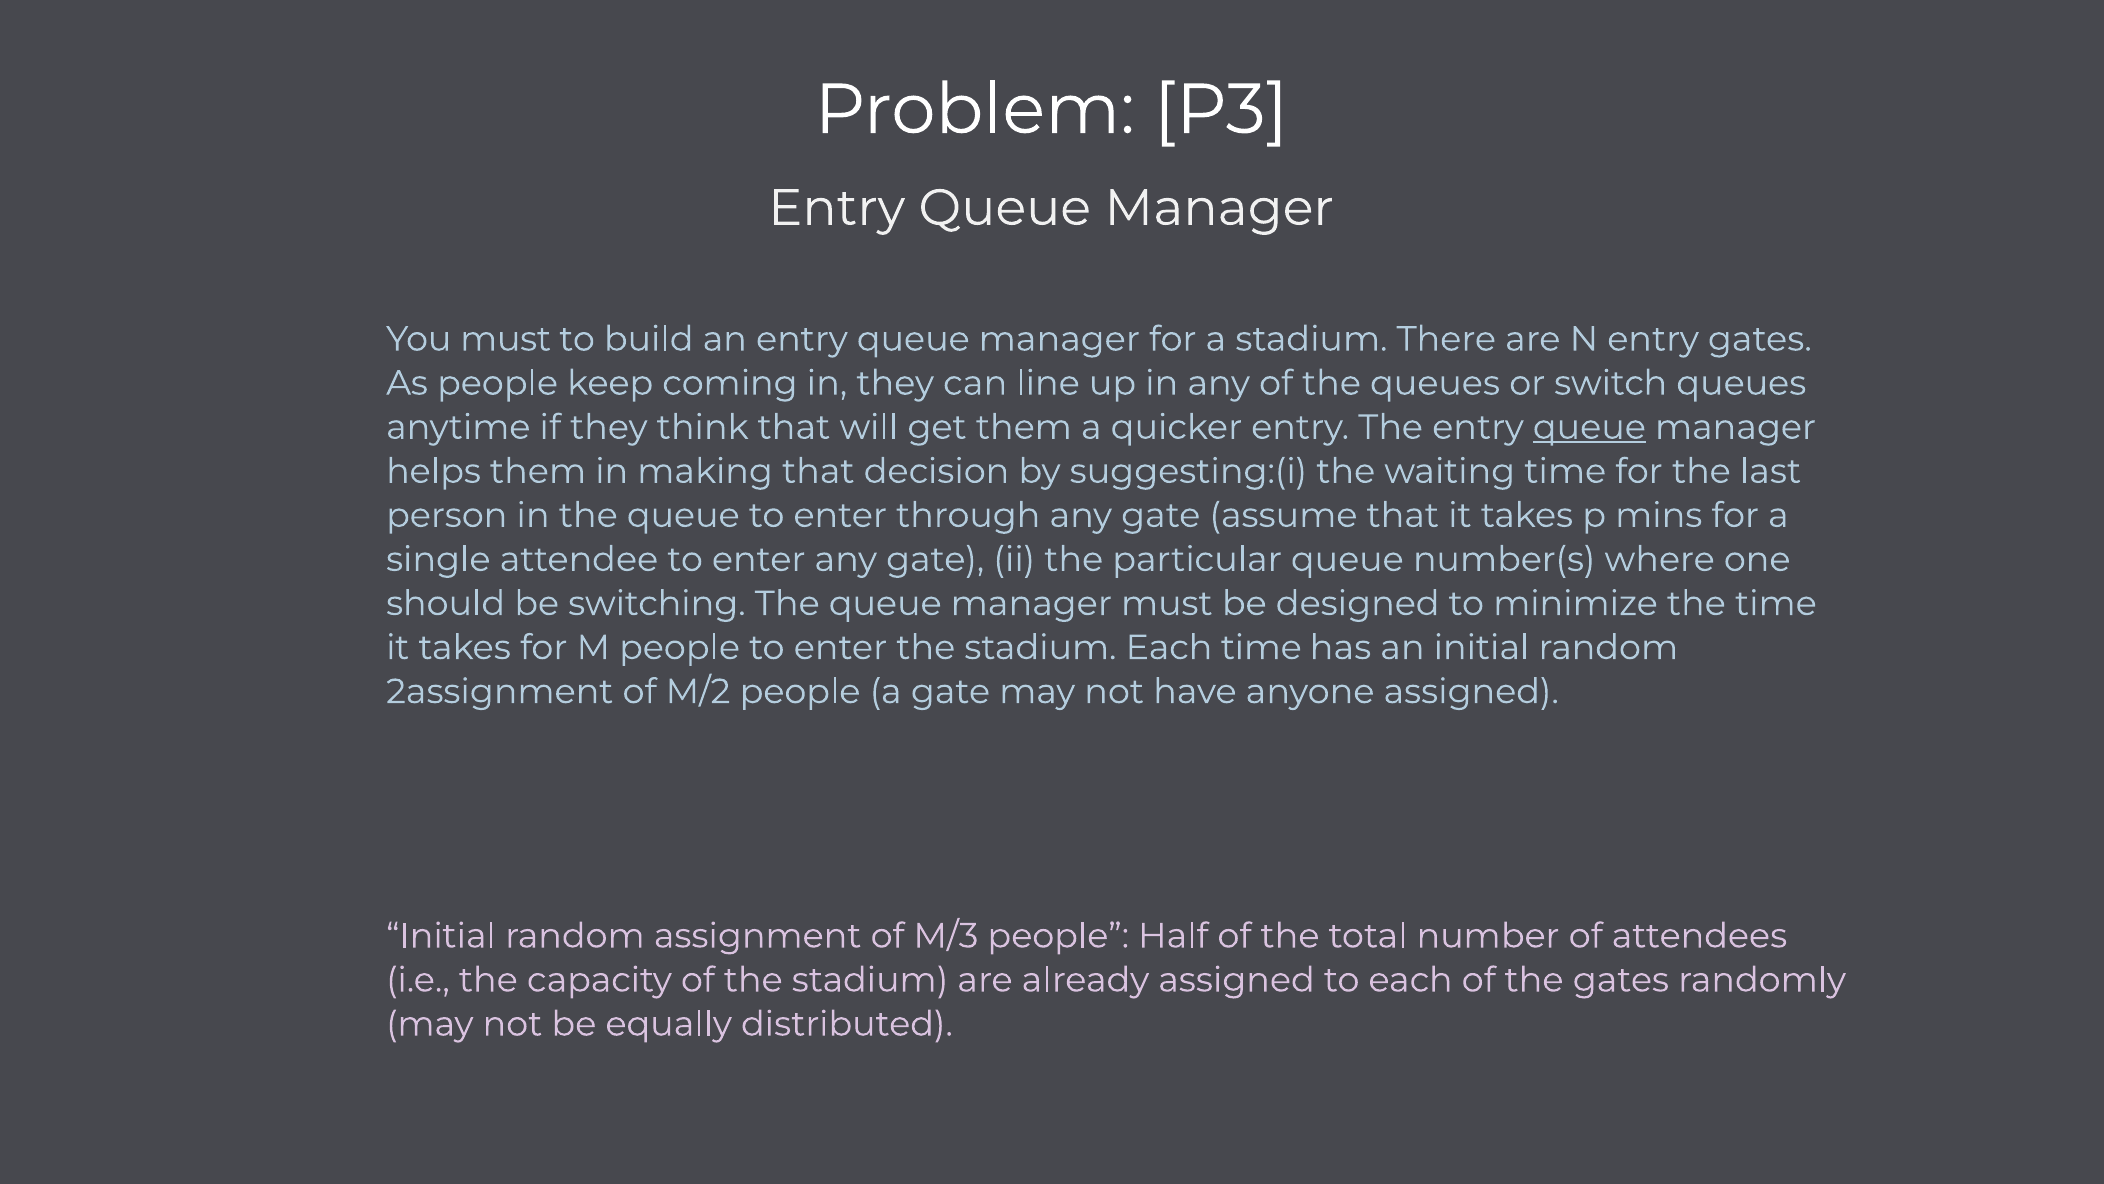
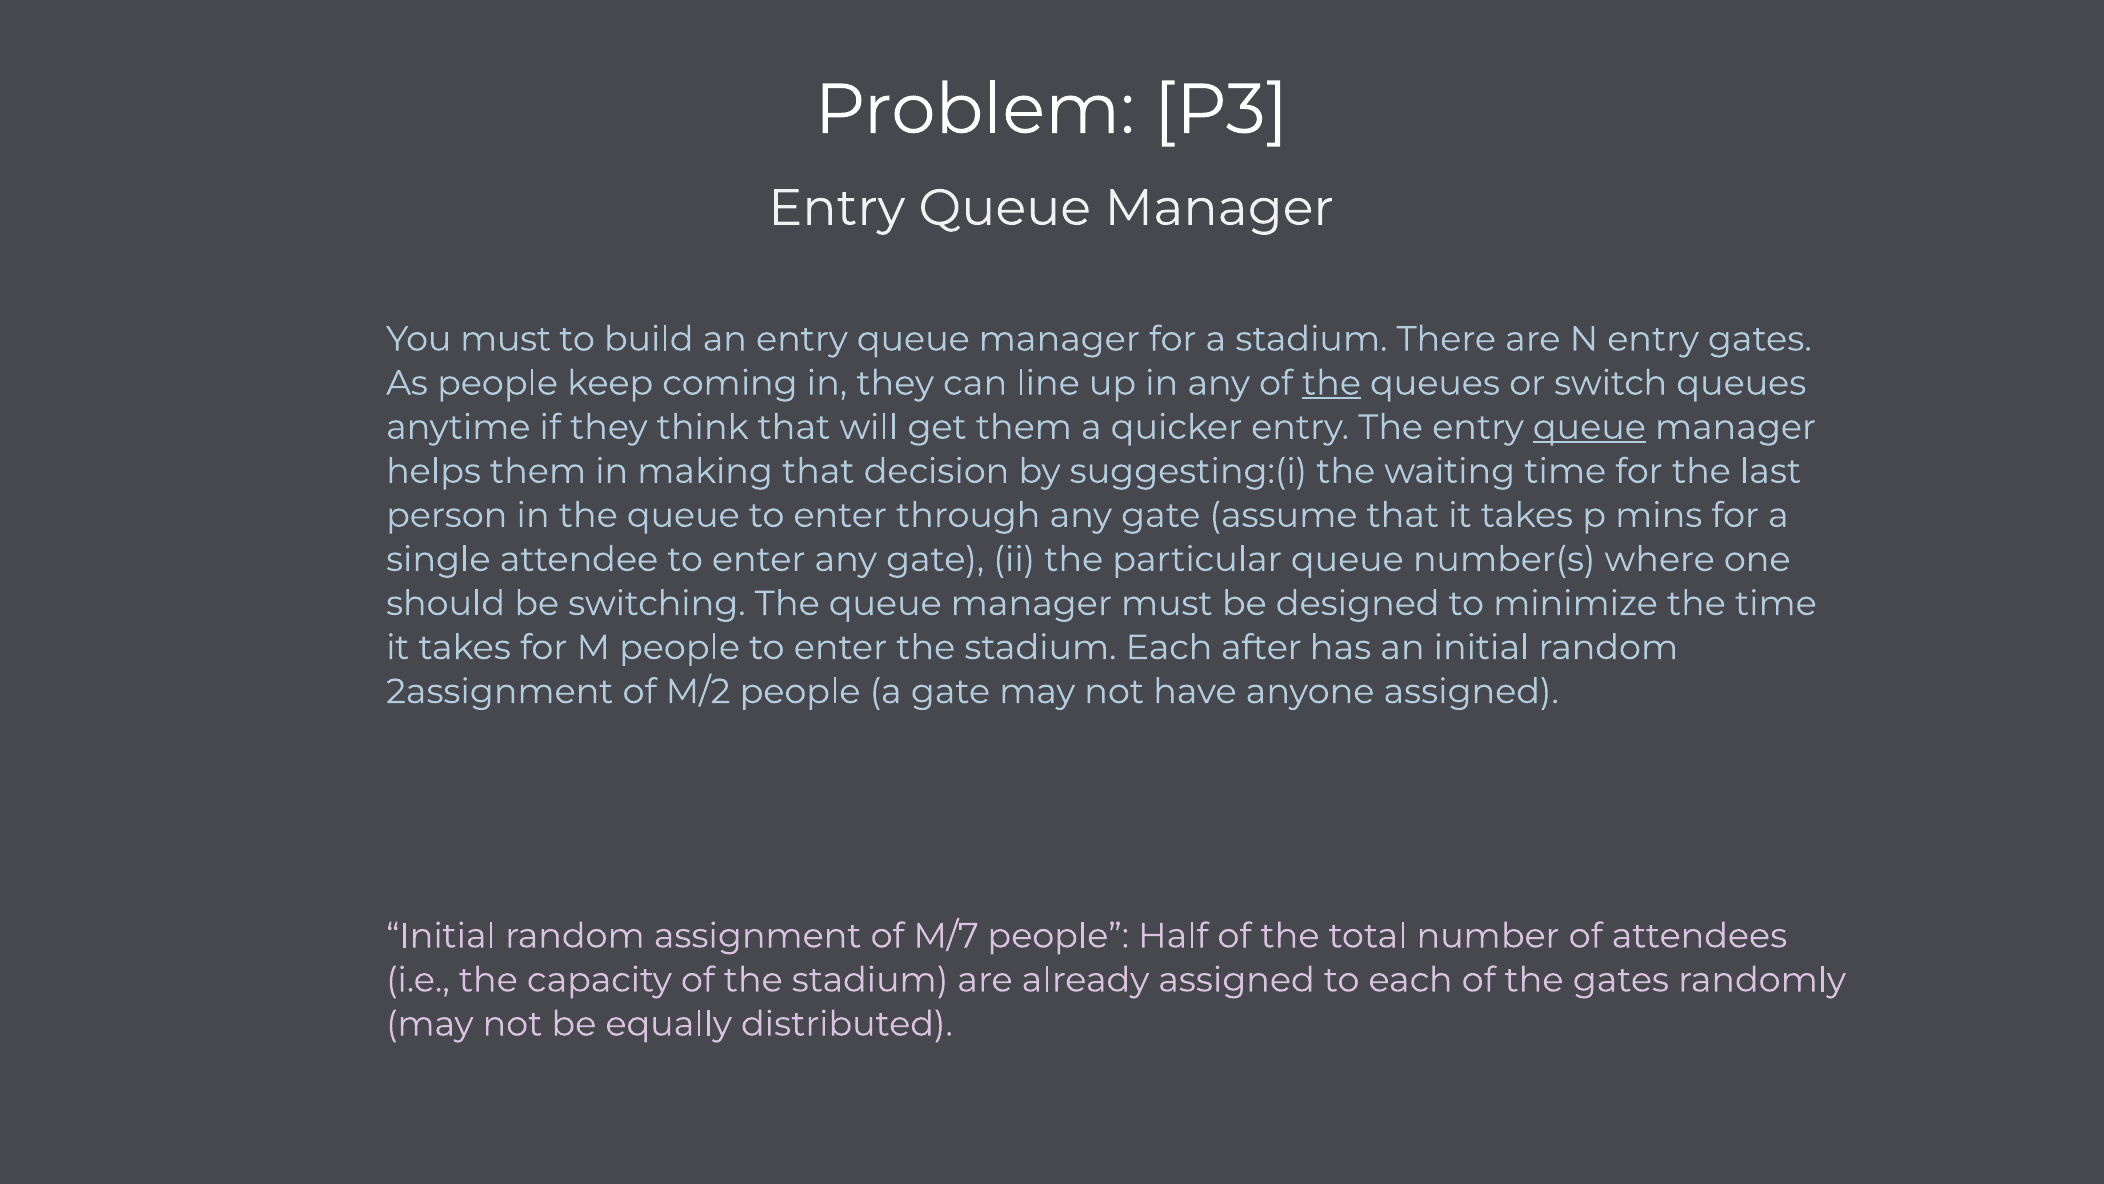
the at (1331, 383) underline: none -> present
Each time: time -> after
M/3: M/3 -> M/7
